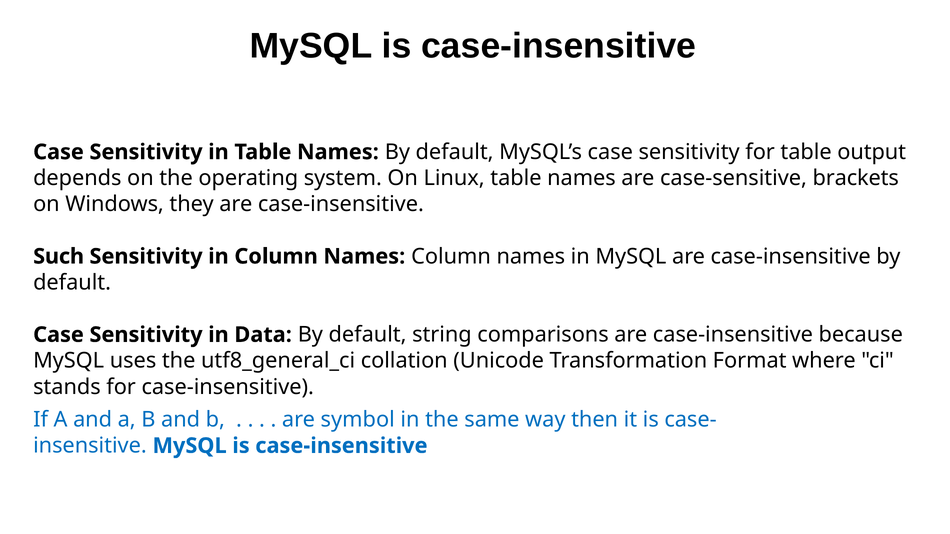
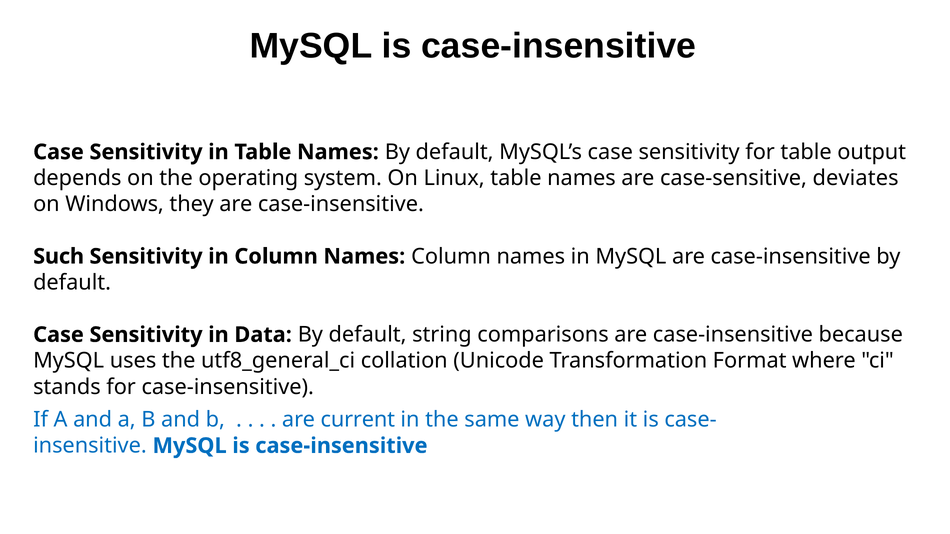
brackets: brackets -> deviates
symbol: symbol -> current
